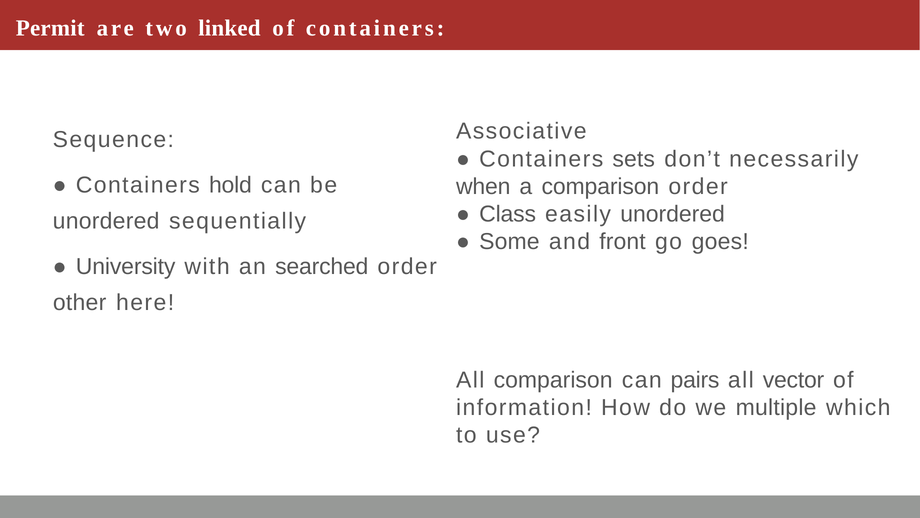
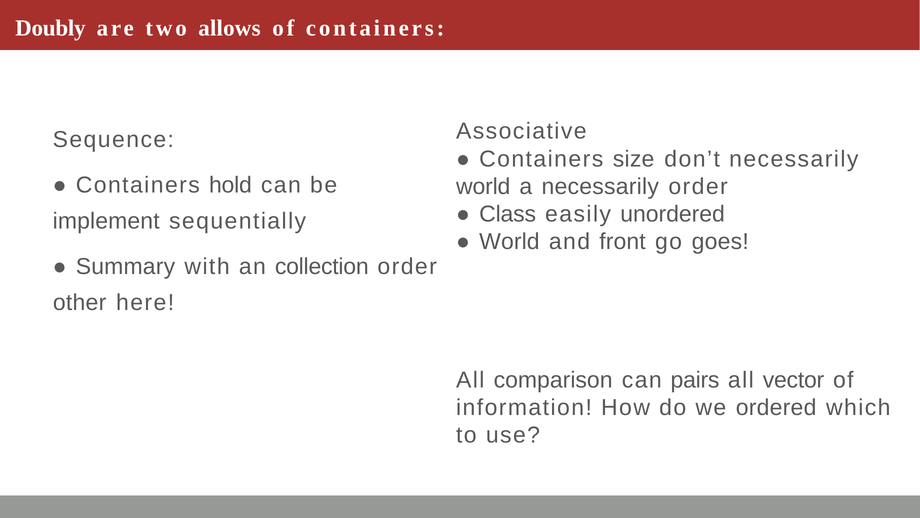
Permit: Permit -> Doubly
linked: linked -> allows
sets: sets -> size
when at (483, 186): when -> world
a comparison: comparison -> necessarily
unordered at (106, 221): unordered -> implement
Some at (509, 242): Some -> World
University: University -> Summary
searched: searched -> collection
multiple: multiple -> ordered
